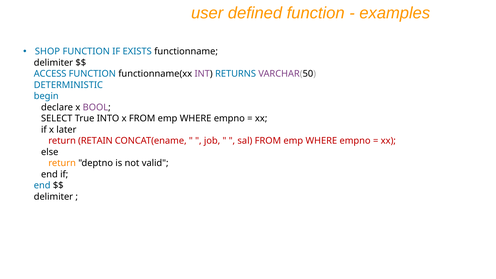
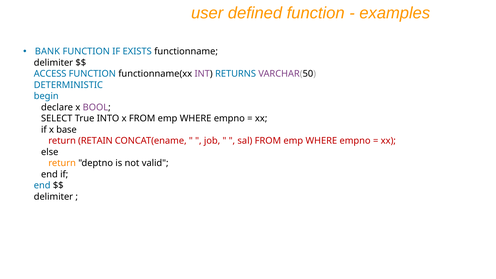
SHOP: SHOP -> BANK
later: later -> base
